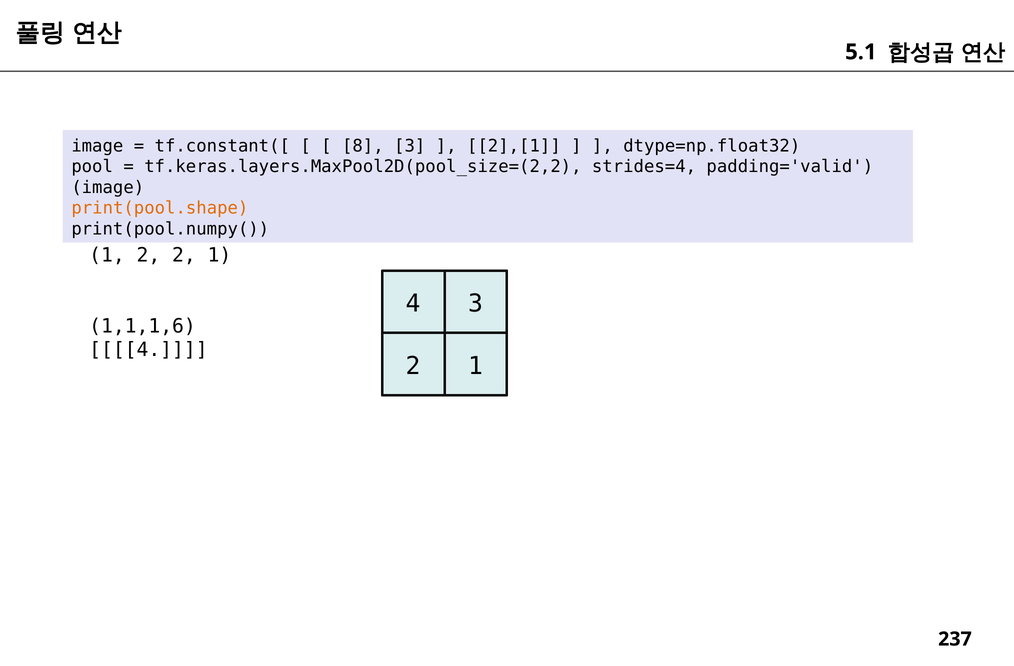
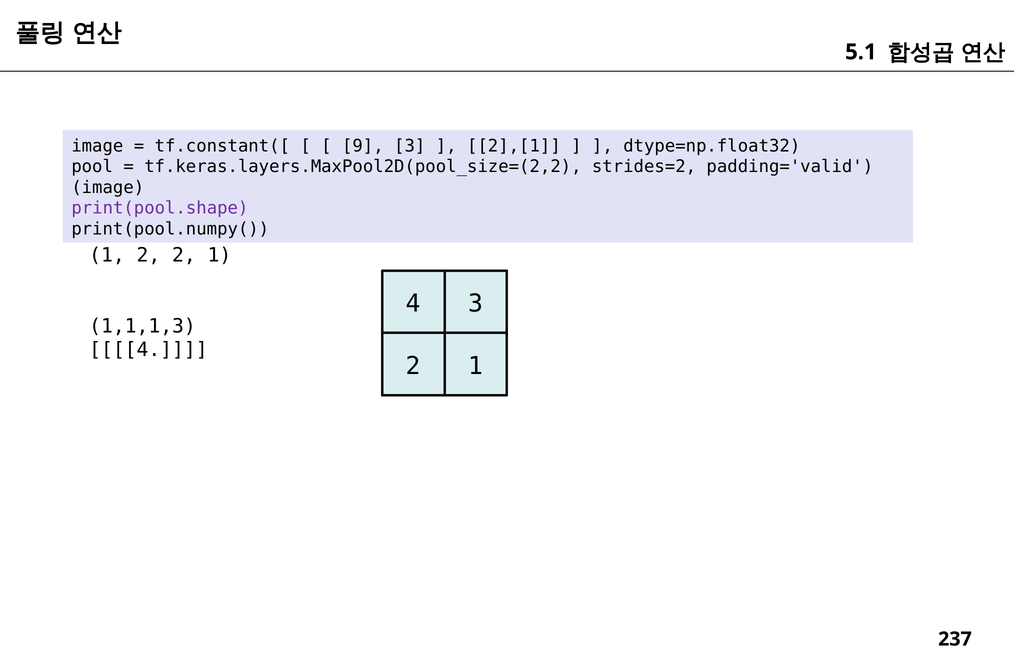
8: 8 -> 9
strides=4: strides=4 -> strides=2
print(pool.shape colour: orange -> purple
1,1,1,6: 1,1,1,6 -> 1,1,1,3
